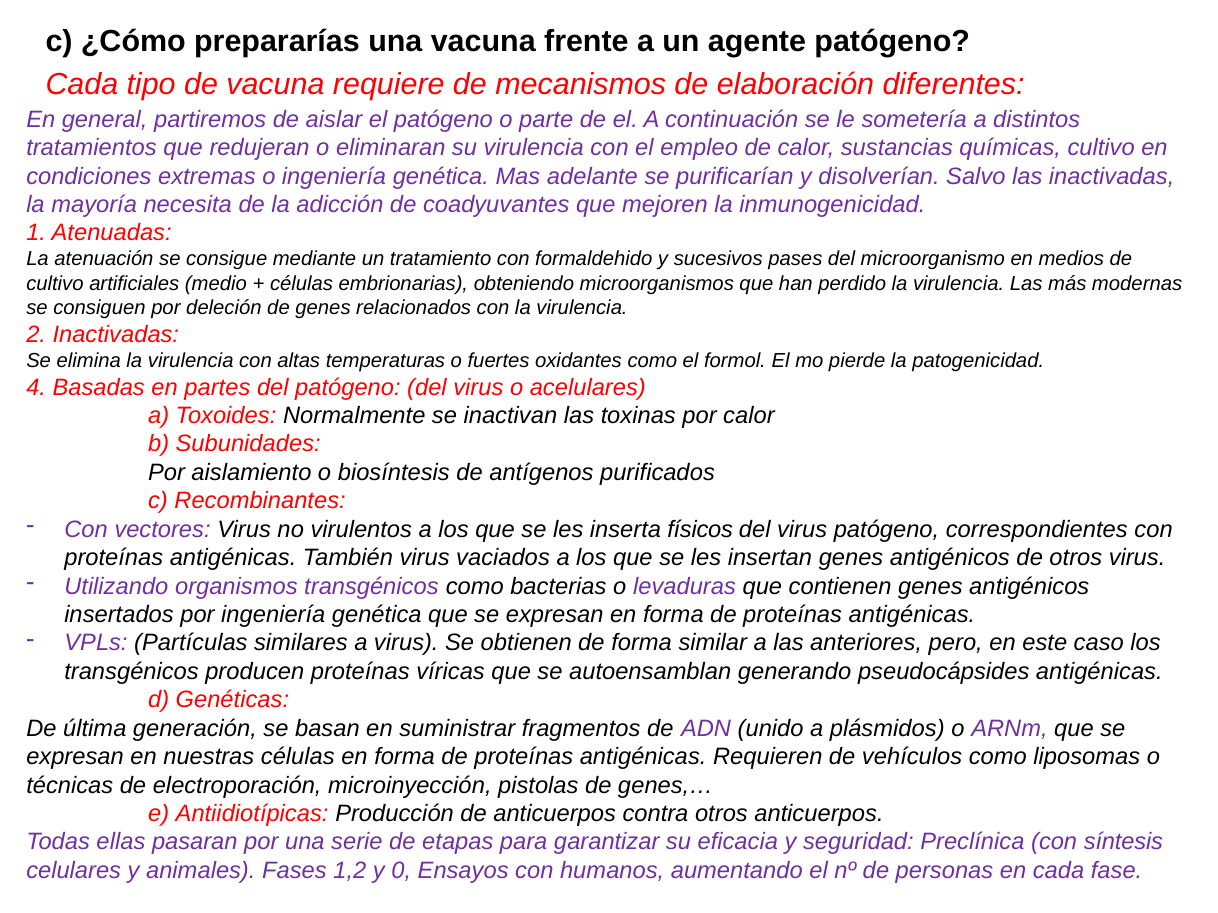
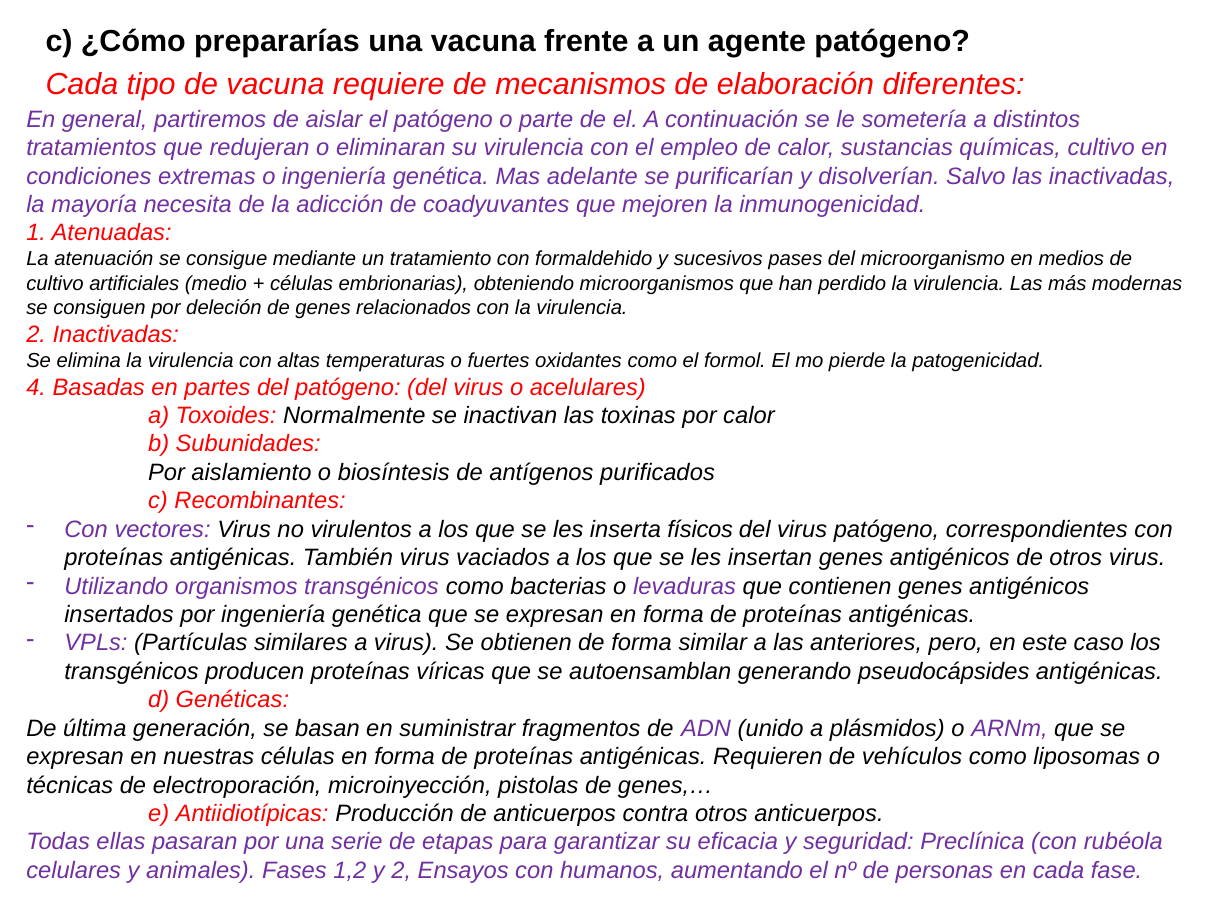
síntesis: síntesis -> rubéola
y 0: 0 -> 2
